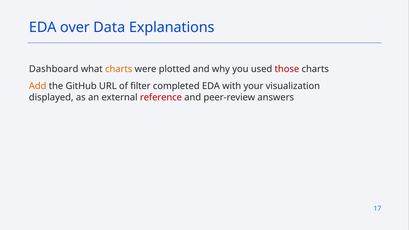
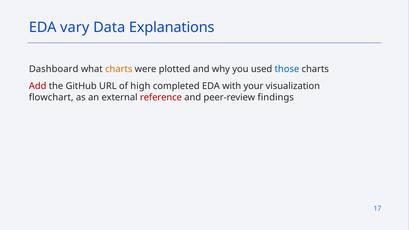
over: over -> vary
those colour: red -> blue
Add colour: orange -> red
filter: filter -> high
displayed: displayed -> flowchart
answers: answers -> findings
